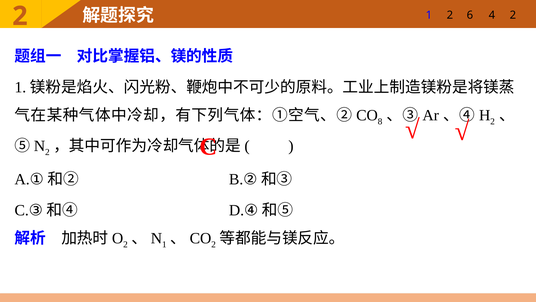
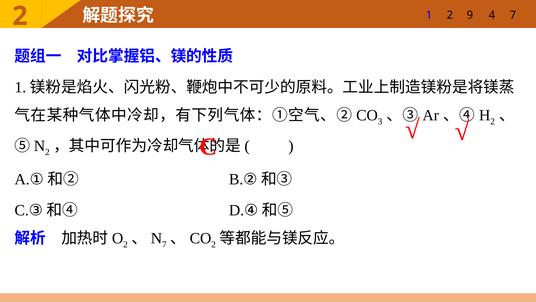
6: 6 -> 9
4 2: 2 -> 7
8: 8 -> 3
1 at (164, 244): 1 -> 7
